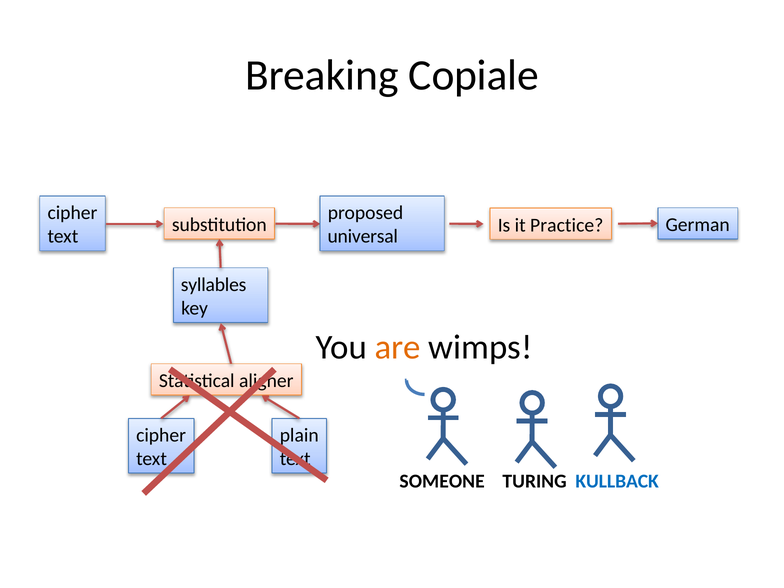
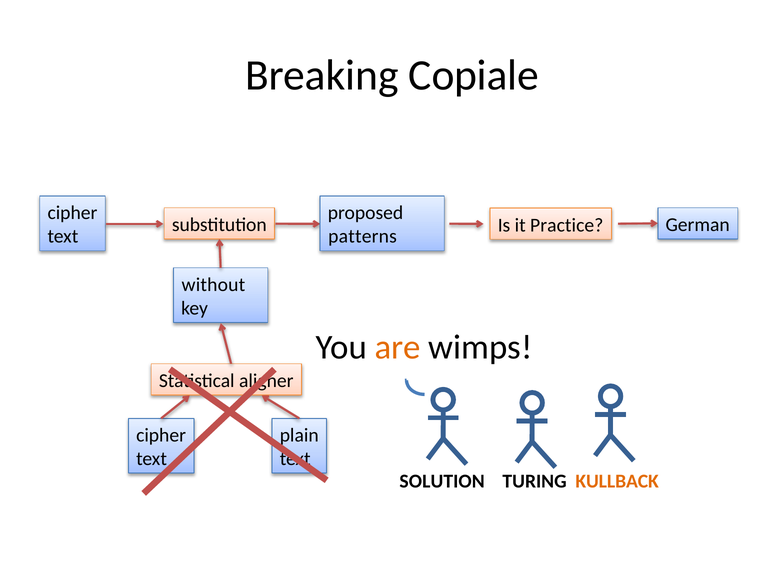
universal: universal -> patterns
syllables: syllables -> without
SOMEONE: SOMEONE -> SOLUTION
KULLBACK colour: blue -> orange
